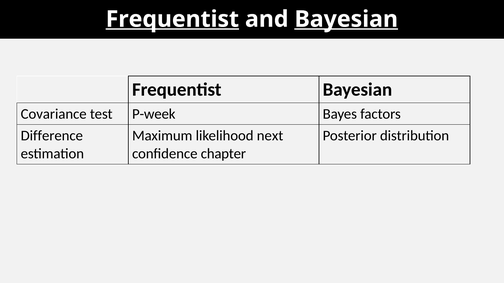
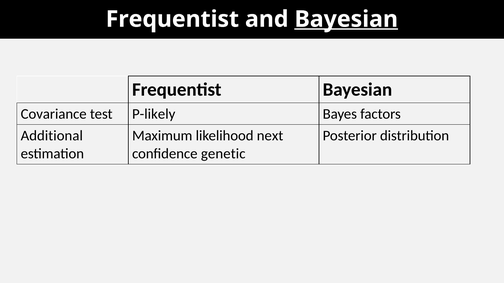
Frequentist at (172, 19) underline: present -> none
P-week: P-week -> P-likely
Difference: Difference -> Additional
chapter: chapter -> genetic
